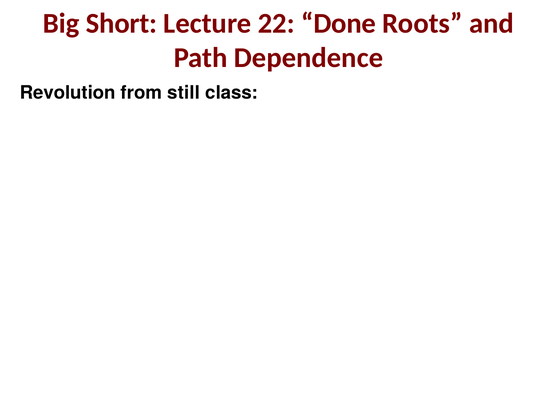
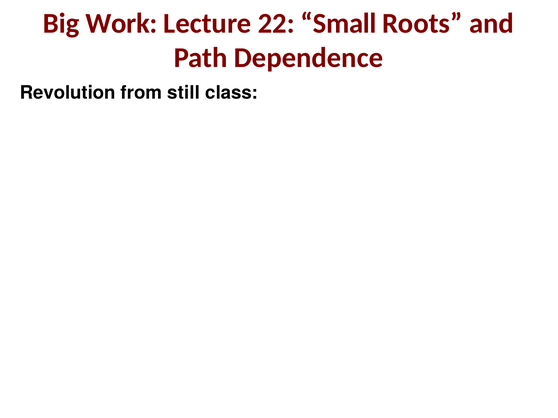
Short: Short -> Work
Done: Done -> Small
